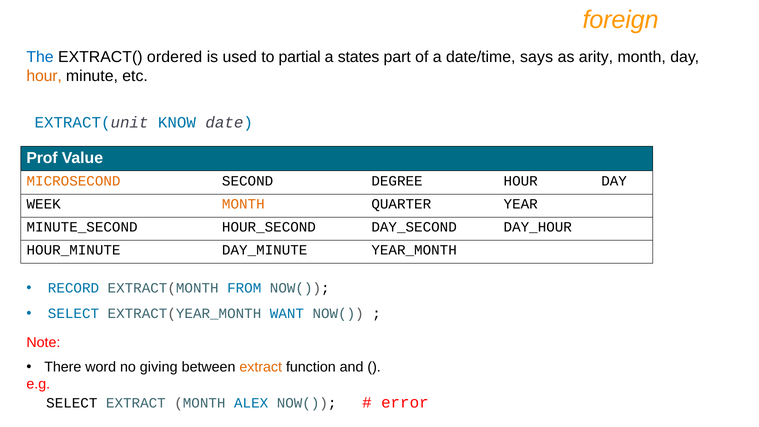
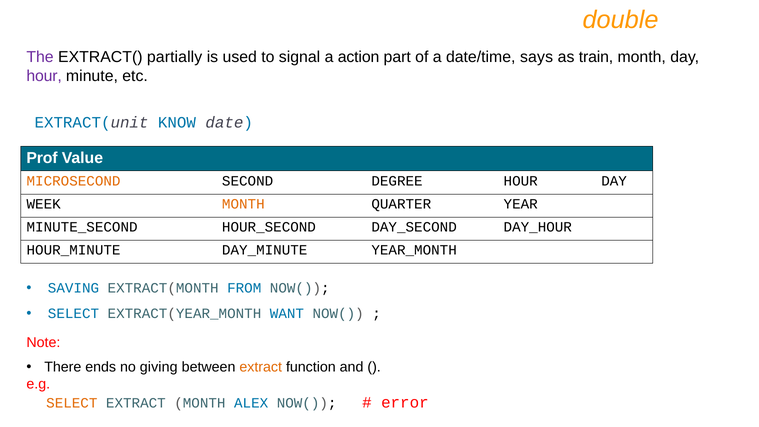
foreign: foreign -> double
The colour: blue -> purple
ordered: ordered -> partially
partial: partial -> signal
states: states -> action
arity: arity -> train
hour at (44, 76) colour: orange -> purple
RECORD: RECORD -> SAVING
word: word -> ends
SELECT at (72, 403) colour: black -> orange
